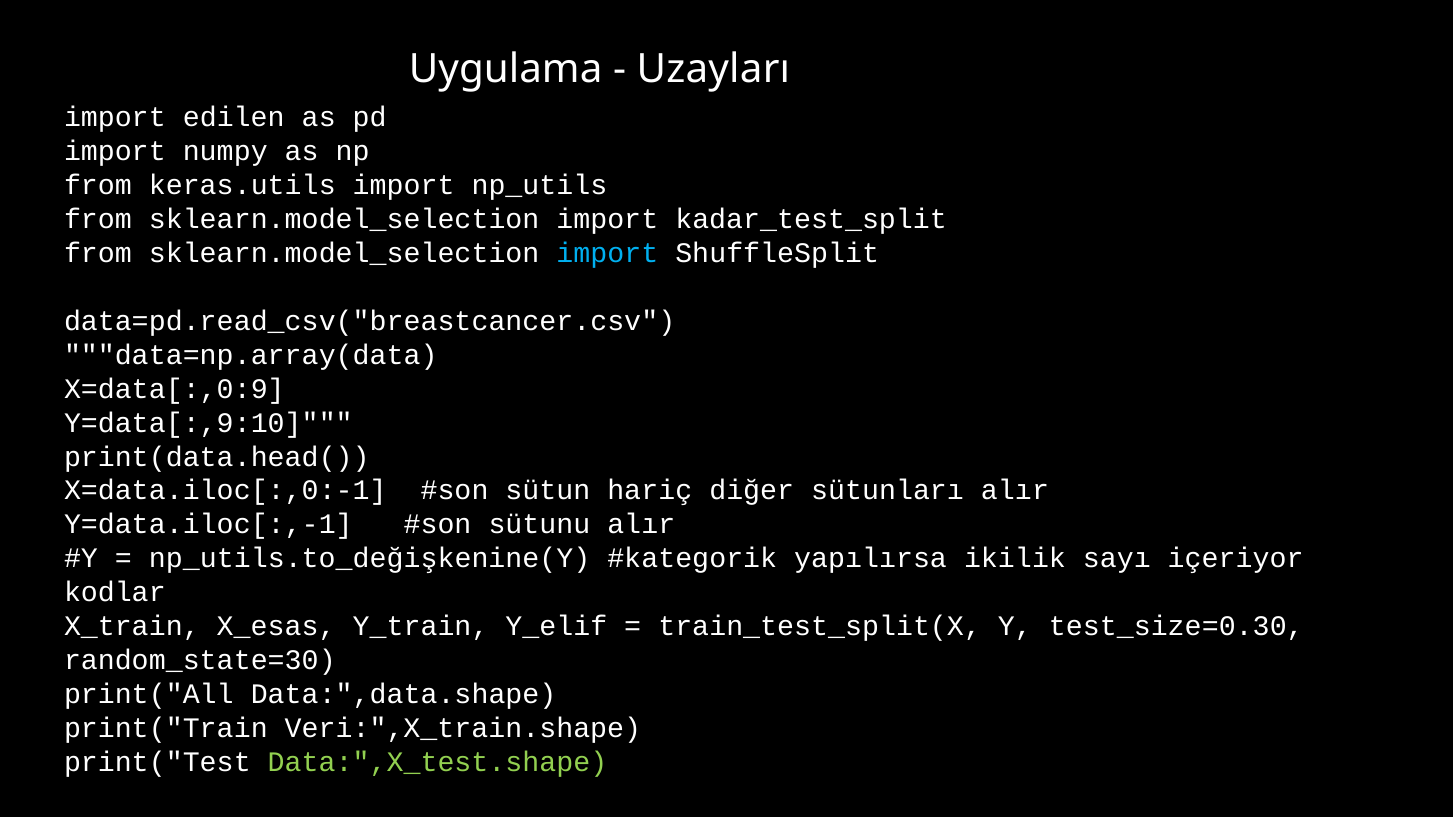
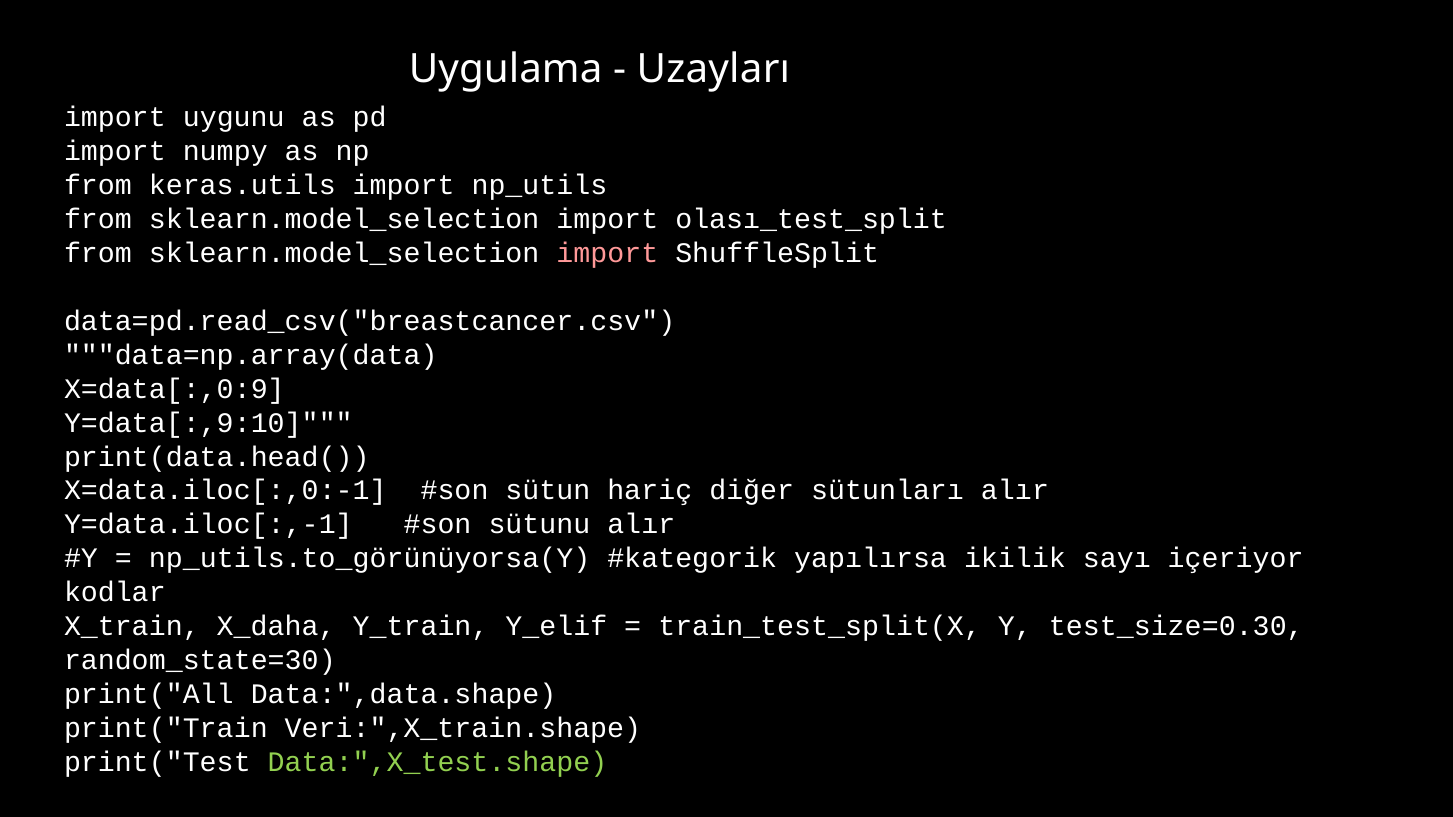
edilen: edilen -> uygunu
kadar_test_split: kadar_test_split -> olası_test_split
import at (607, 253) colour: light blue -> pink
np_utils.to_değişkenine(Y: np_utils.to_değişkenine(Y -> np_utils.to_görünüyorsa(Y
X_esas: X_esas -> X_daha
